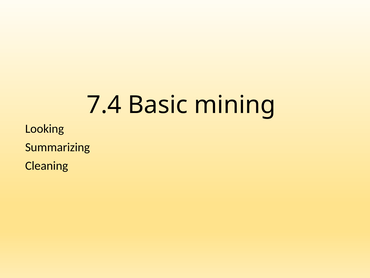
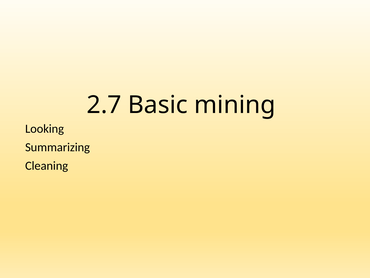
7.4: 7.4 -> 2.7
